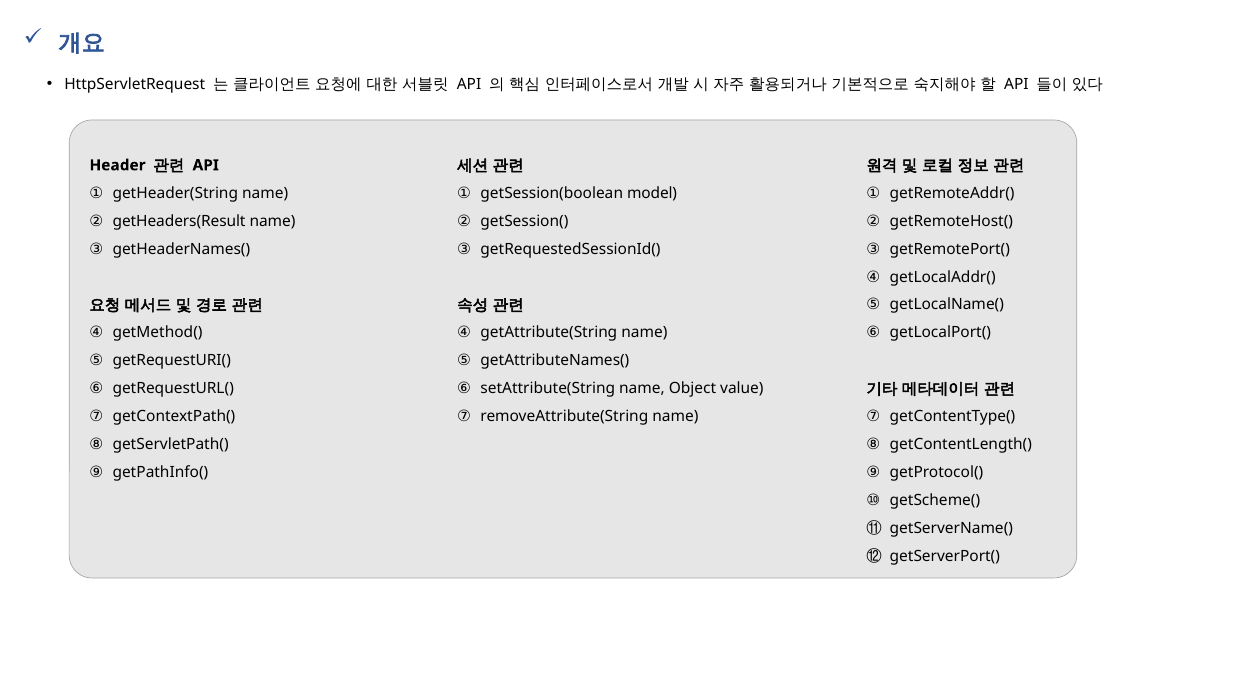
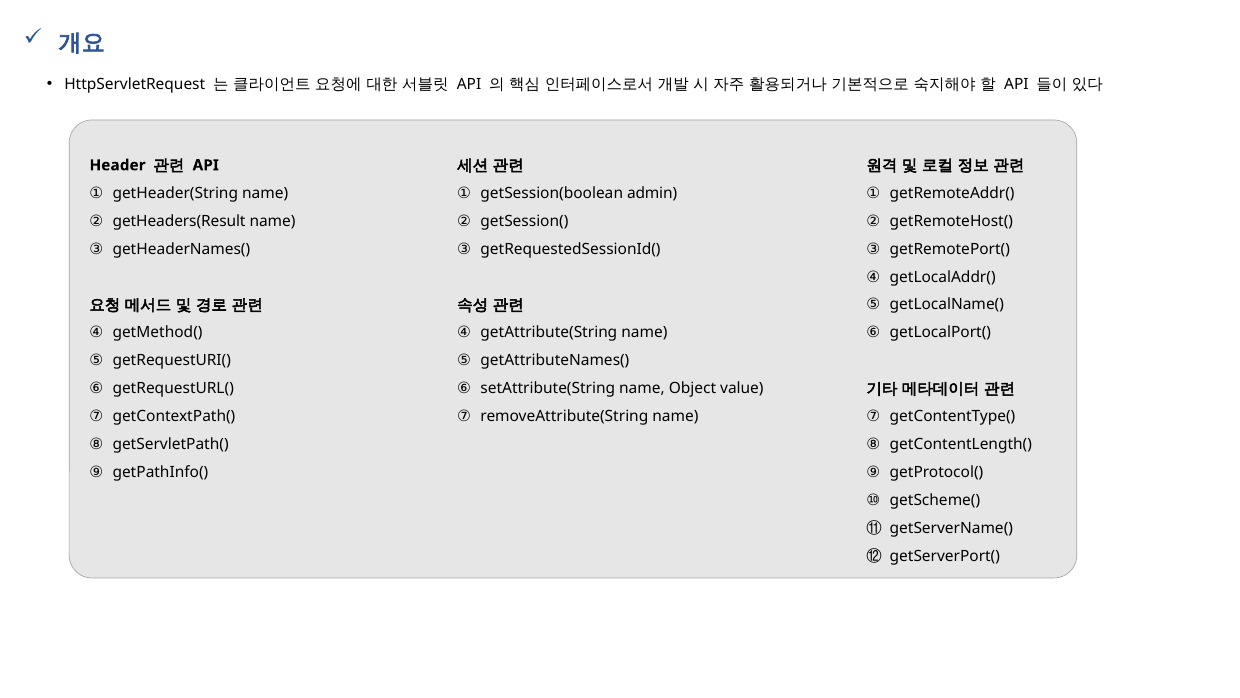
model: model -> admin
